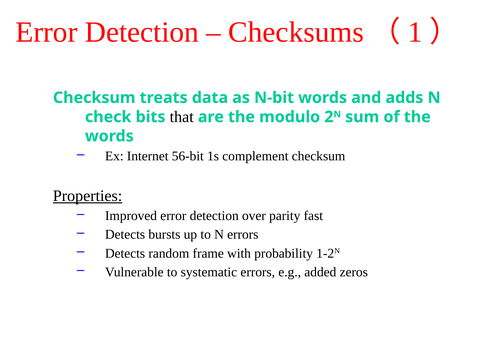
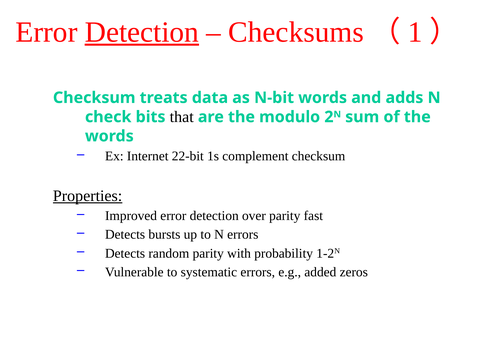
Detection at (142, 32) underline: none -> present
56-bit: 56-bit -> 22-bit
random frame: frame -> parity
